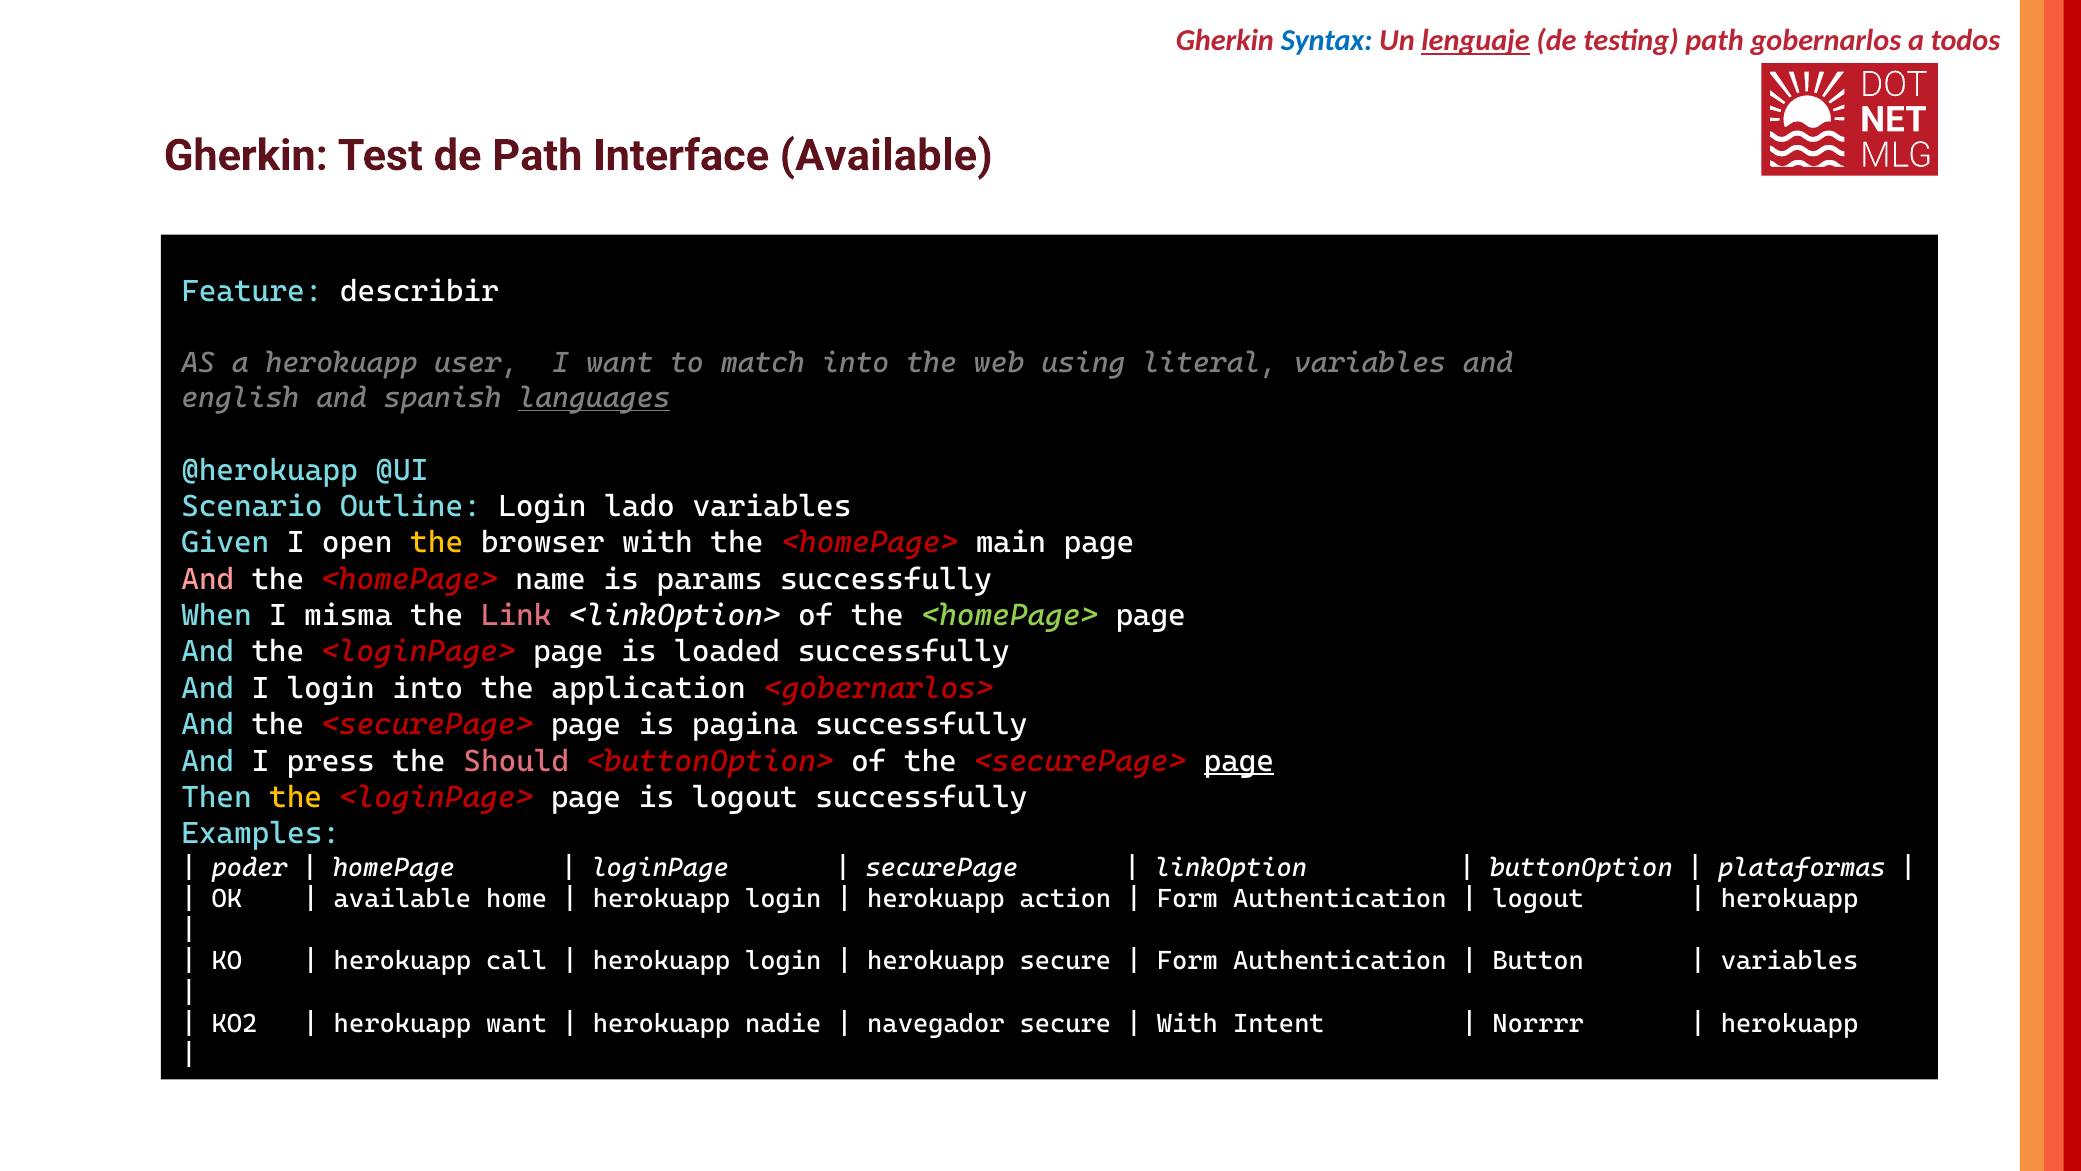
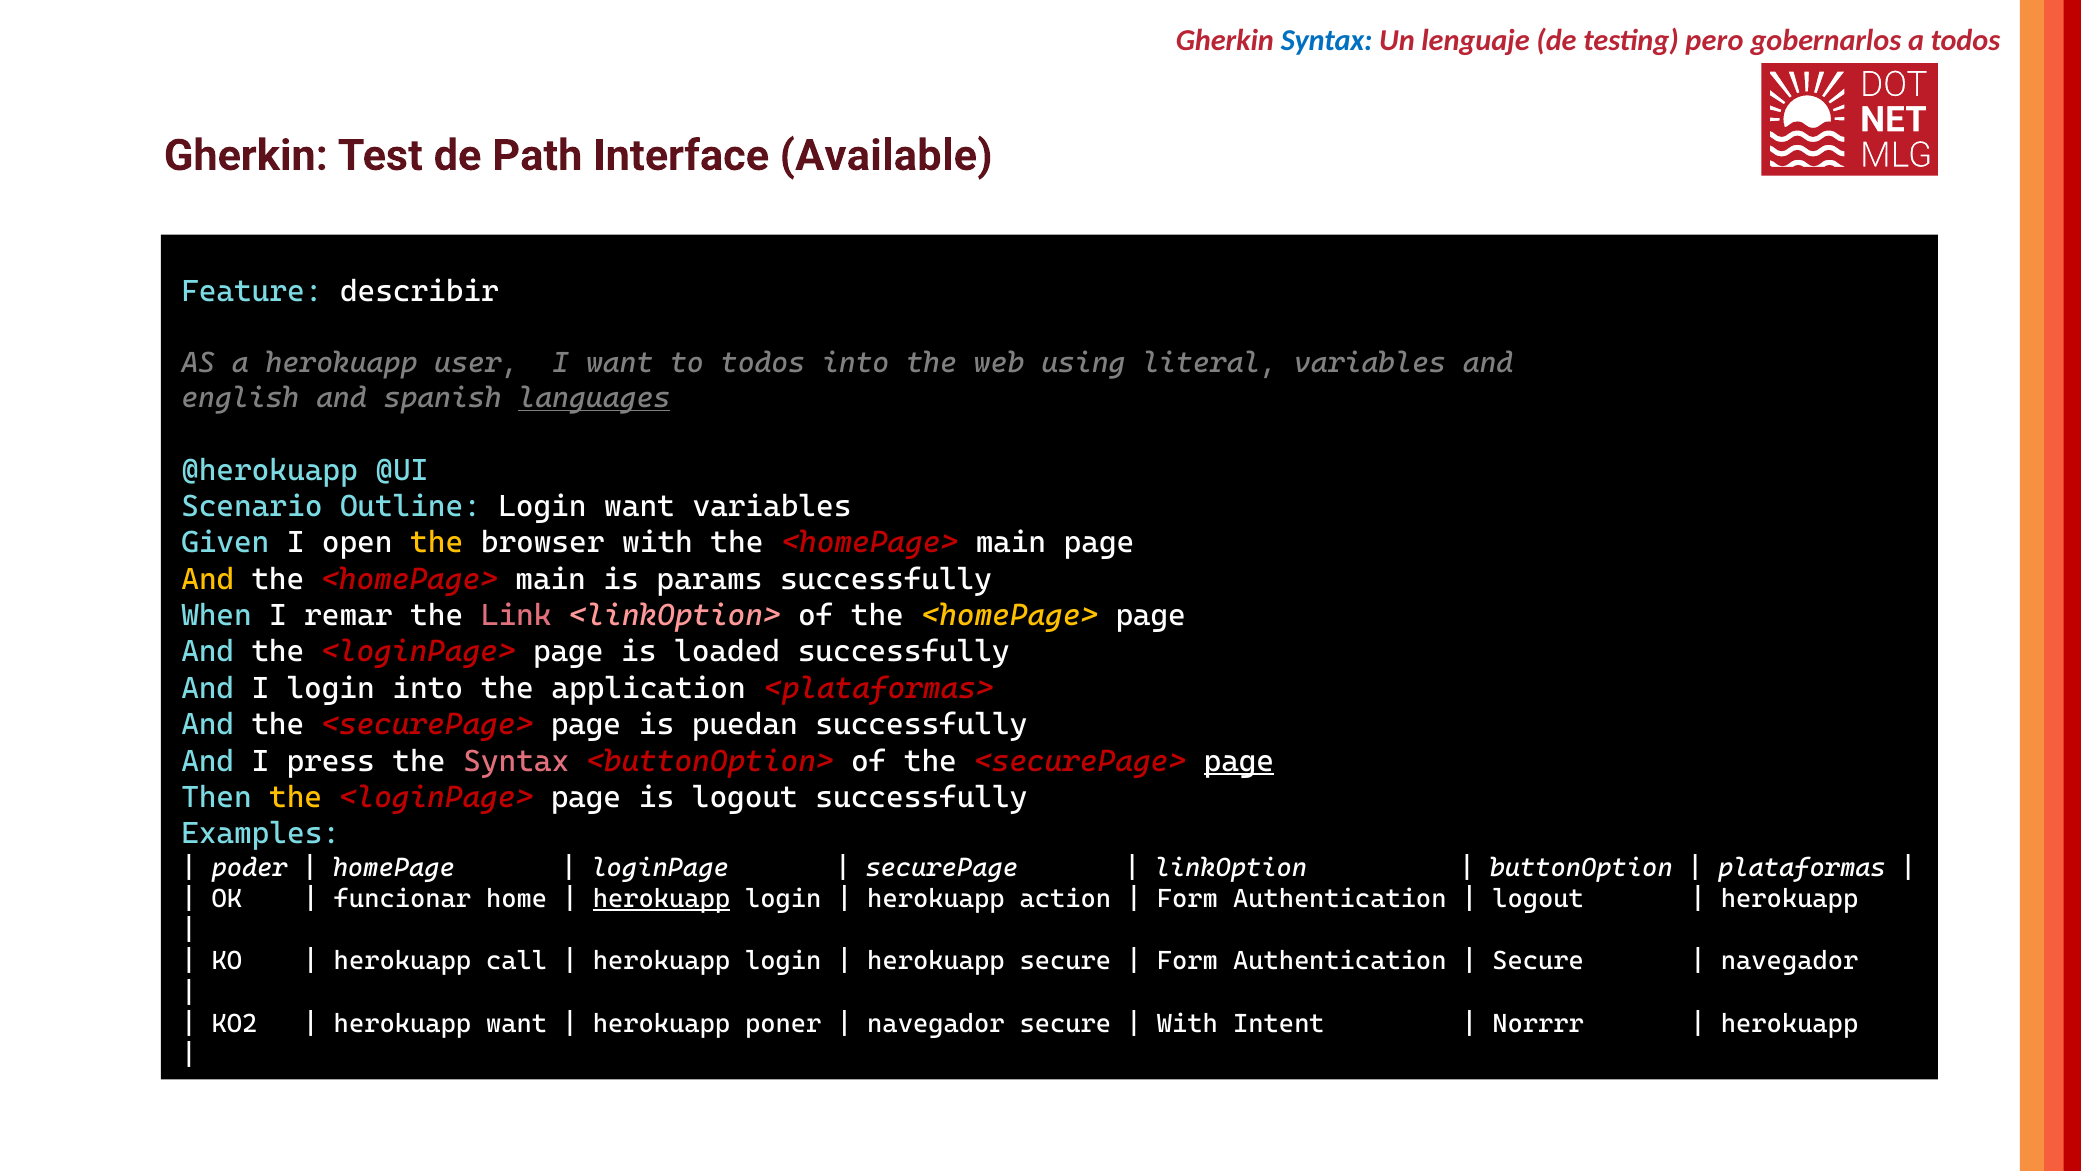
lenguaje underline: present -> none
testing path: path -> pero
to match: match -> todos
Login lado: lado -> want
And at (208, 579) colour: pink -> yellow
name at (551, 579): name -> main
misma: misma -> remar
<linkOption> colour: white -> pink
<homePage> at (1010, 615) colour: light green -> yellow
<gobernarlos>: <gobernarlos> -> <plataformas>
pagina: pagina -> puedan
the Should: Should -> Syntax
available at (402, 898): available -> funcionar
herokuapp at (662, 898) underline: none -> present
Button at (1538, 961): Button -> Secure
variables at (1790, 961): variables -> navegador
nadie: nadie -> poner
